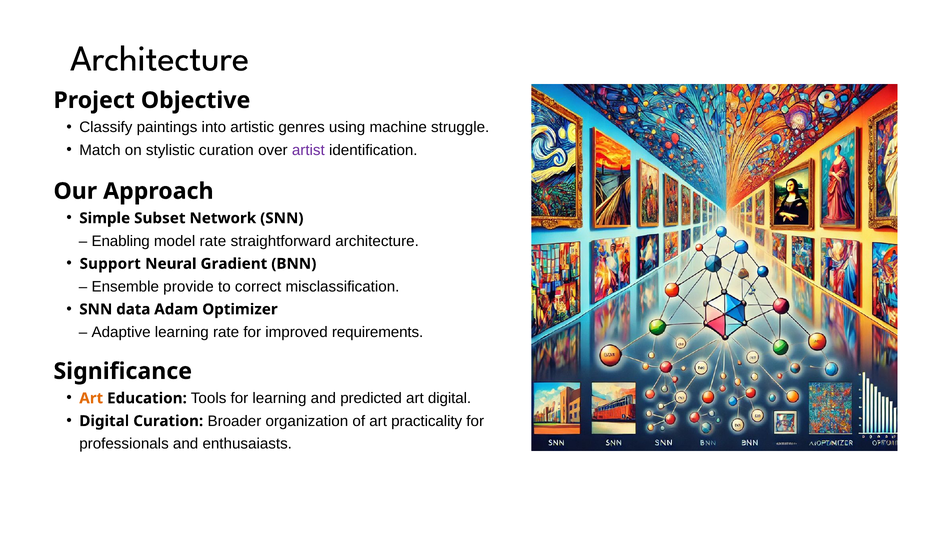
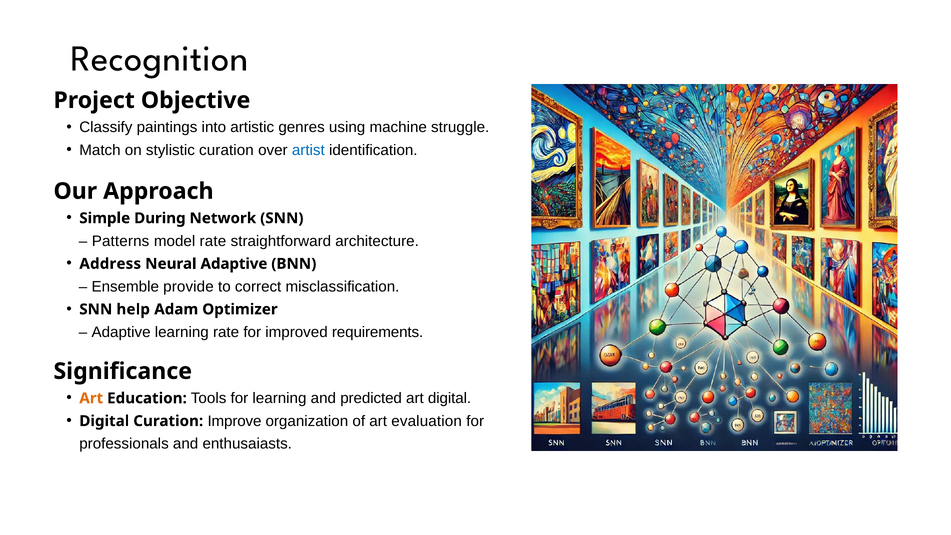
Architecture at (160, 58): Architecture -> Recognition
artist colour: purple -> blue
Subset: Subset -> During
Enabling: Enabling -> Patterns
Support: Support -> Address
Neural Gradient: Gradient -> Adaptive
data: data -> help
Broader: Broader -> Improve
practicality: practicality -> evaluation
